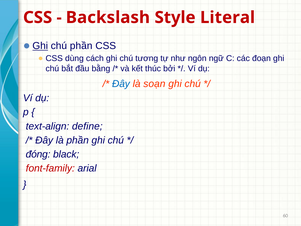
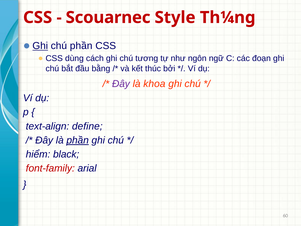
Backslash: Backslash -> Scouarnec
Literal: Literal -> Th¼ng
Đây at (121, 84) colour: blue -> purple
soạn: soạn -> khoa
phần at (78, 140) underline: none -> present
đóng: đóng -> hiểm
